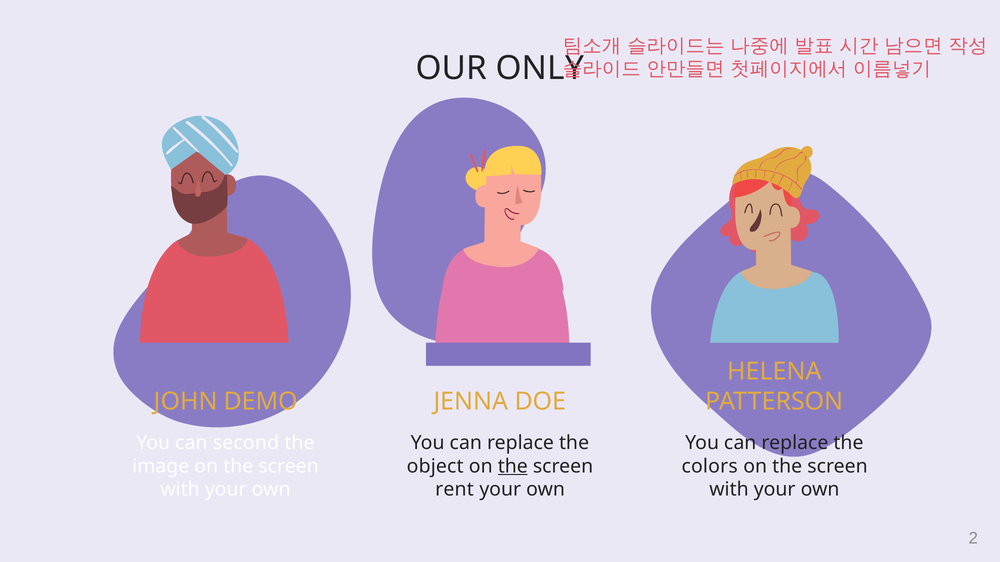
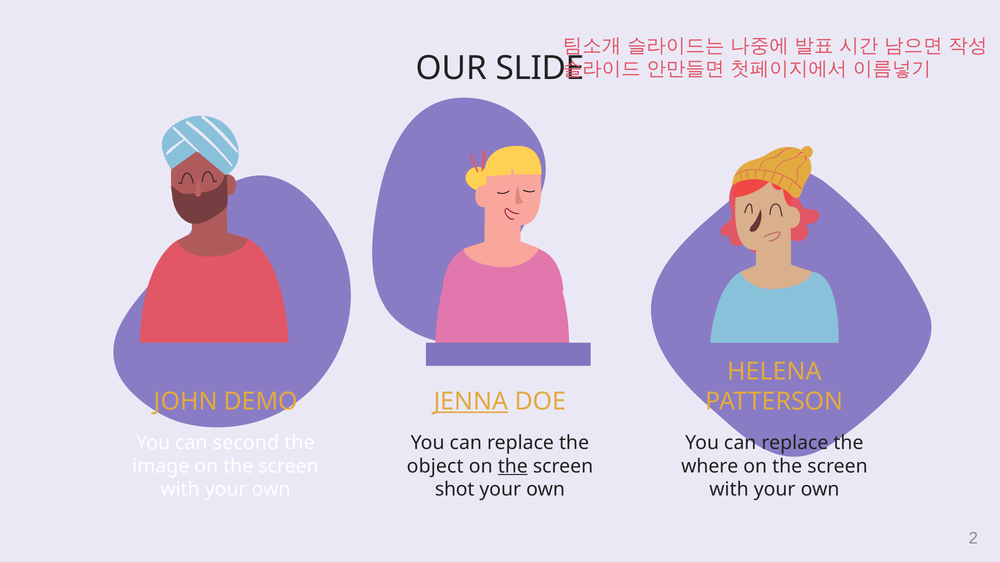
ONLY: ONLY -> SLIDE
JENNA underline: none -> present
colors: colors -> where
rent: rent -> shot
